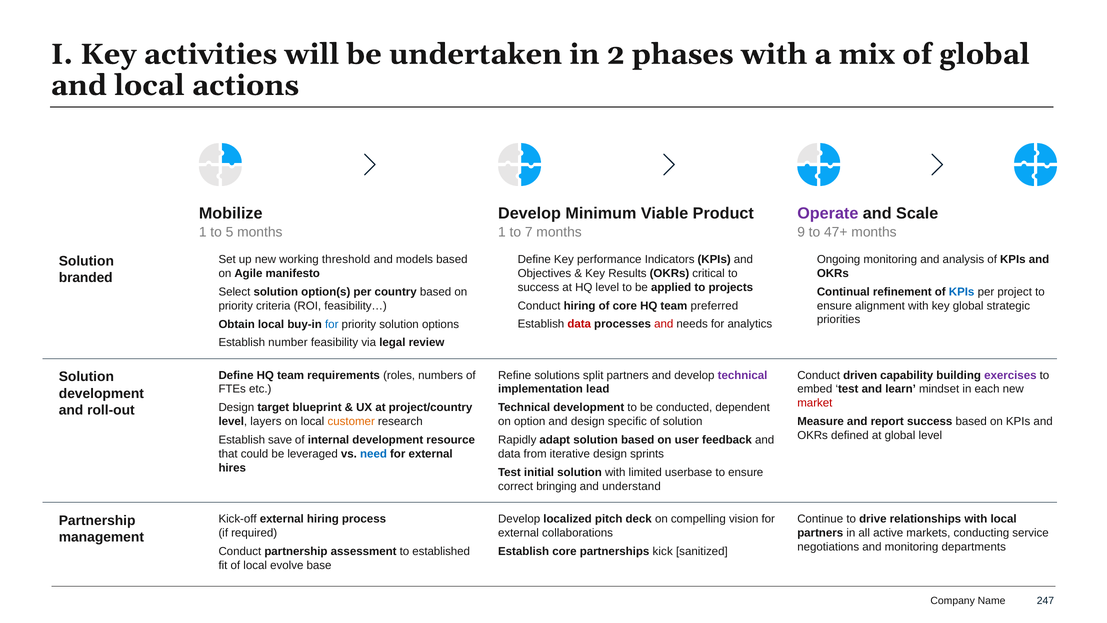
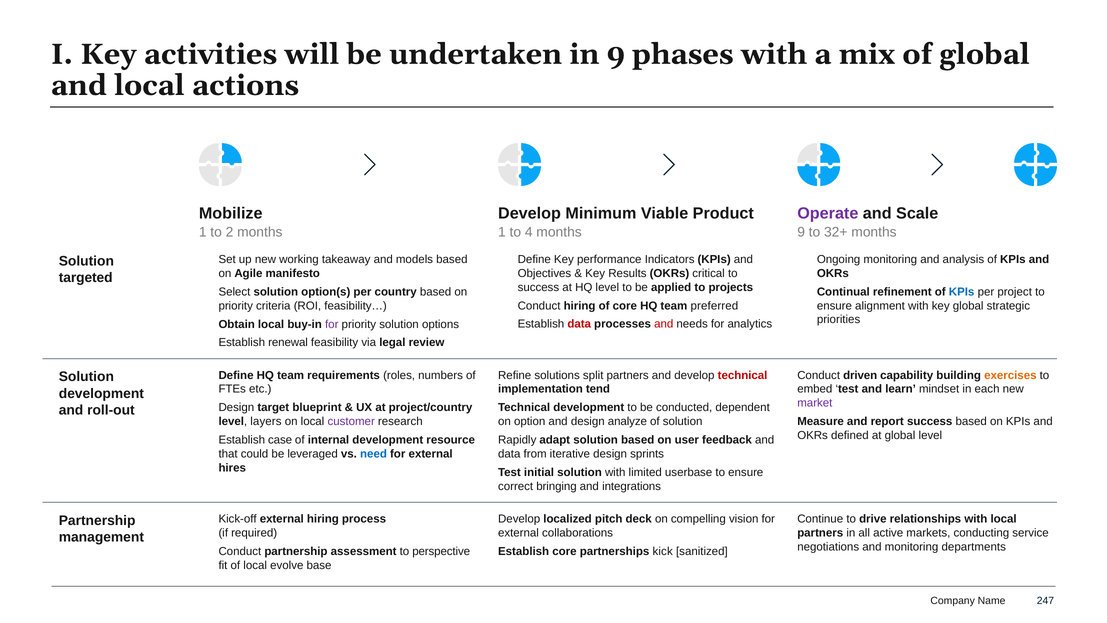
in 2: 2 -> 9
5: 5 -> 2
7: 7 -> 4
47+: 47+ -> 32+
threshold: threshold -> takeaway
branded: branded -> targeted
for at (332, 324) colour: blue -> purple
number: number -> renewal
technical colour: purple -> red
exercises colour: purple -> orange
lead: lead -> tend
market colour: red -> purple
customer colour: orange -> purple
specific: specific -> analyze
save: save -> case
understand: understand -> integrations
established: established -> perspective
